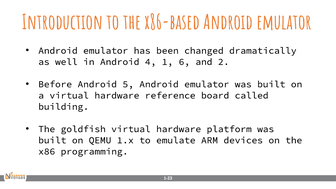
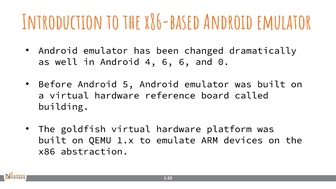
4 1: 1 -> 6
2: 2 -> 0
programming: programming -> abstraction
